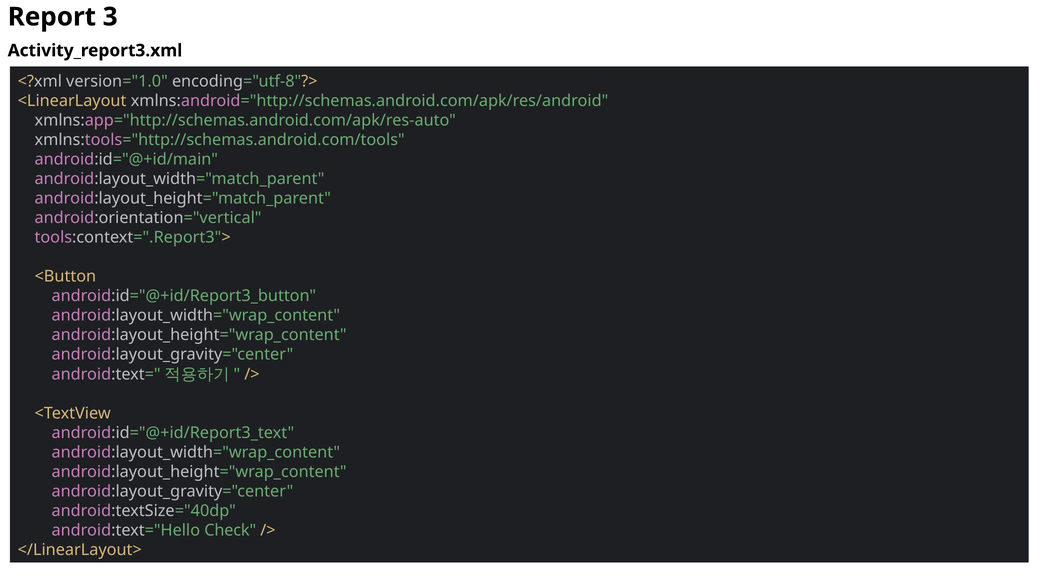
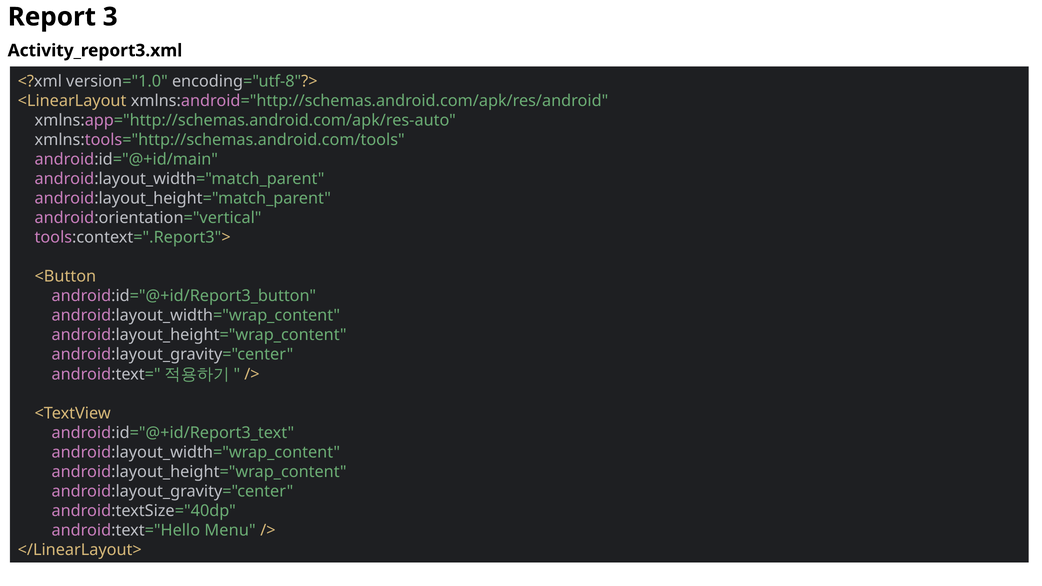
Check: Check -> Menu
